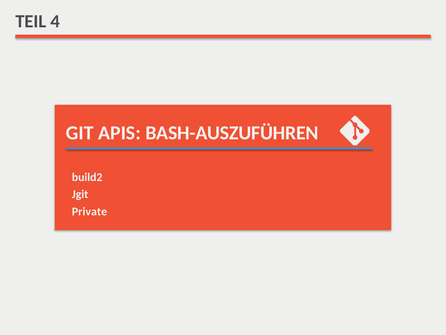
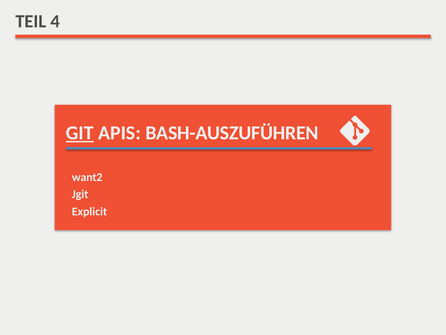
GIT underline: none -> present
build2: build2 -> want2
Private: Private -> Explicit
